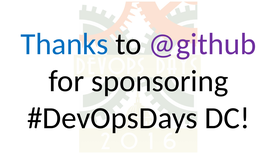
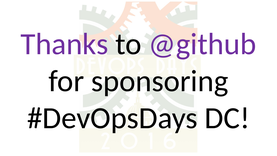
Thanks colour: blue -> purple
